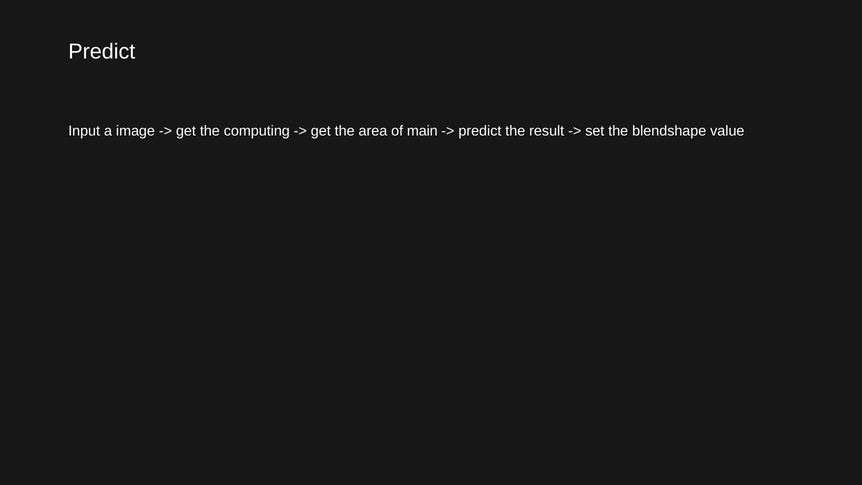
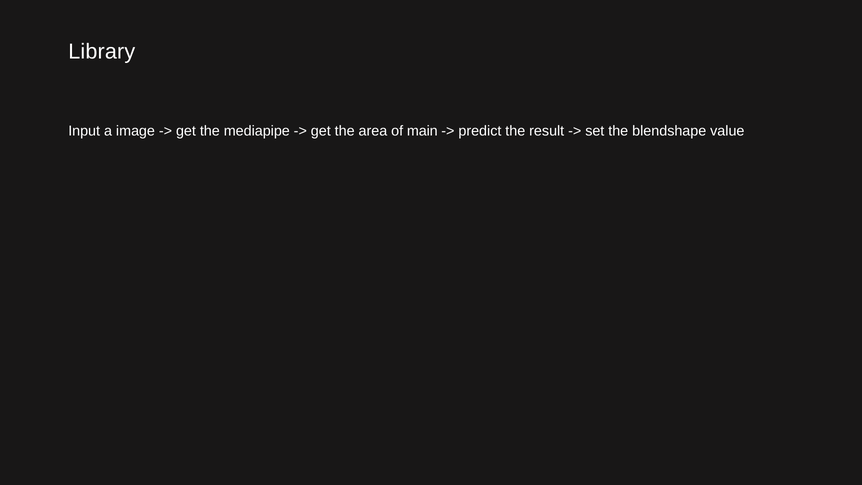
Predict at (102, 51): Predict -> Library
computing: computing -> mediapipe
